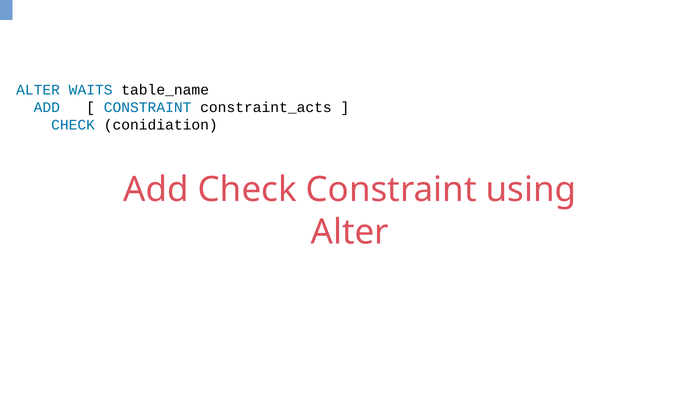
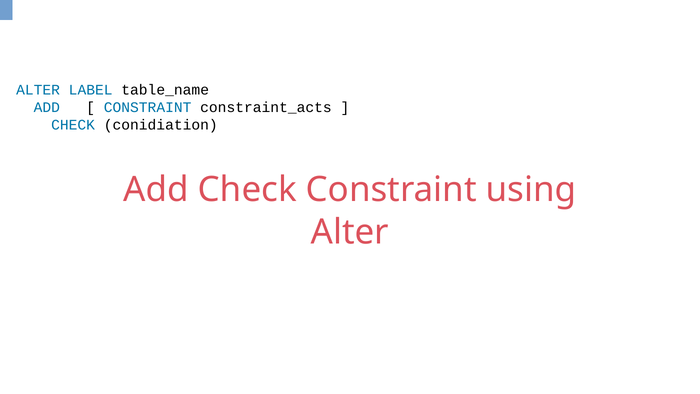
WAITS: WAITS -> LABEL
